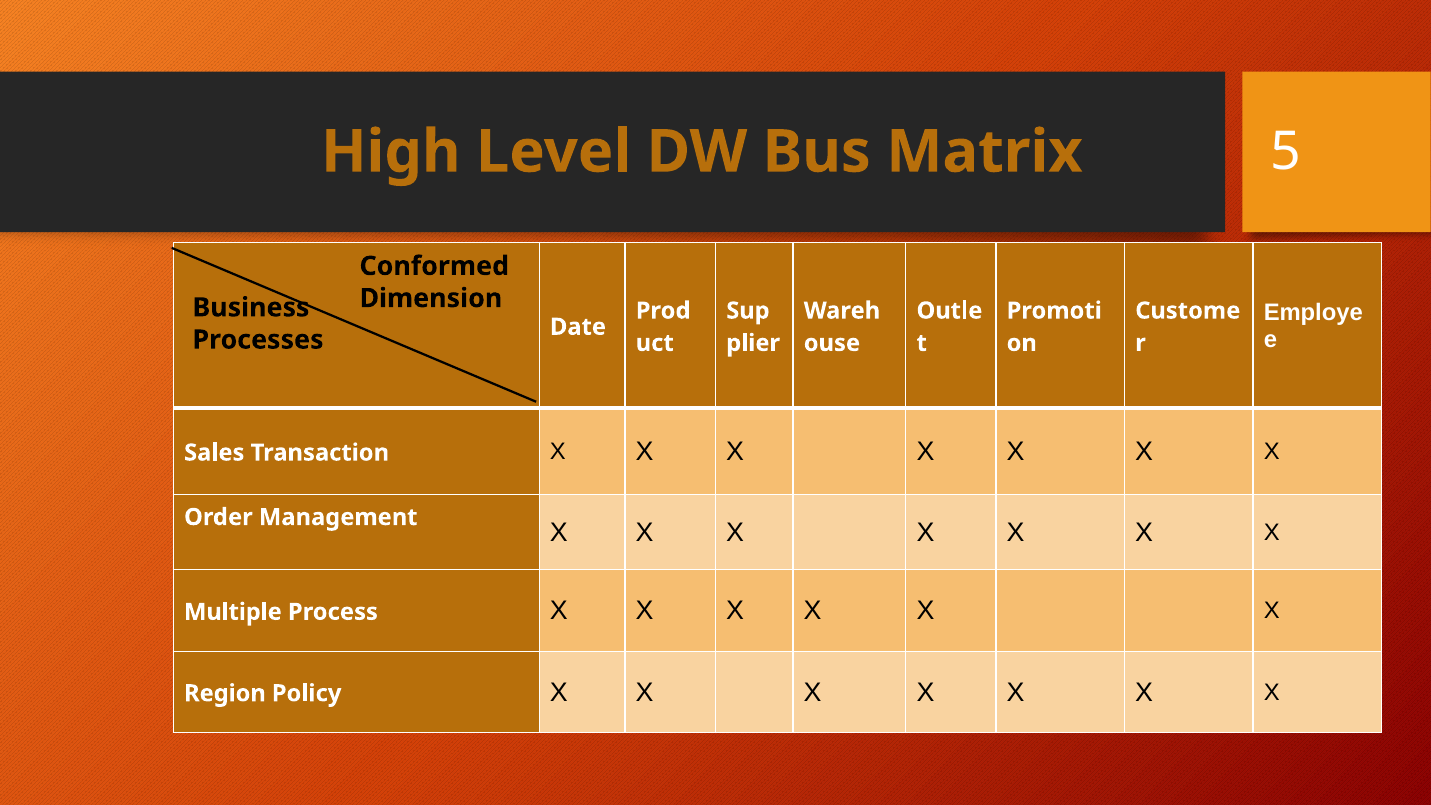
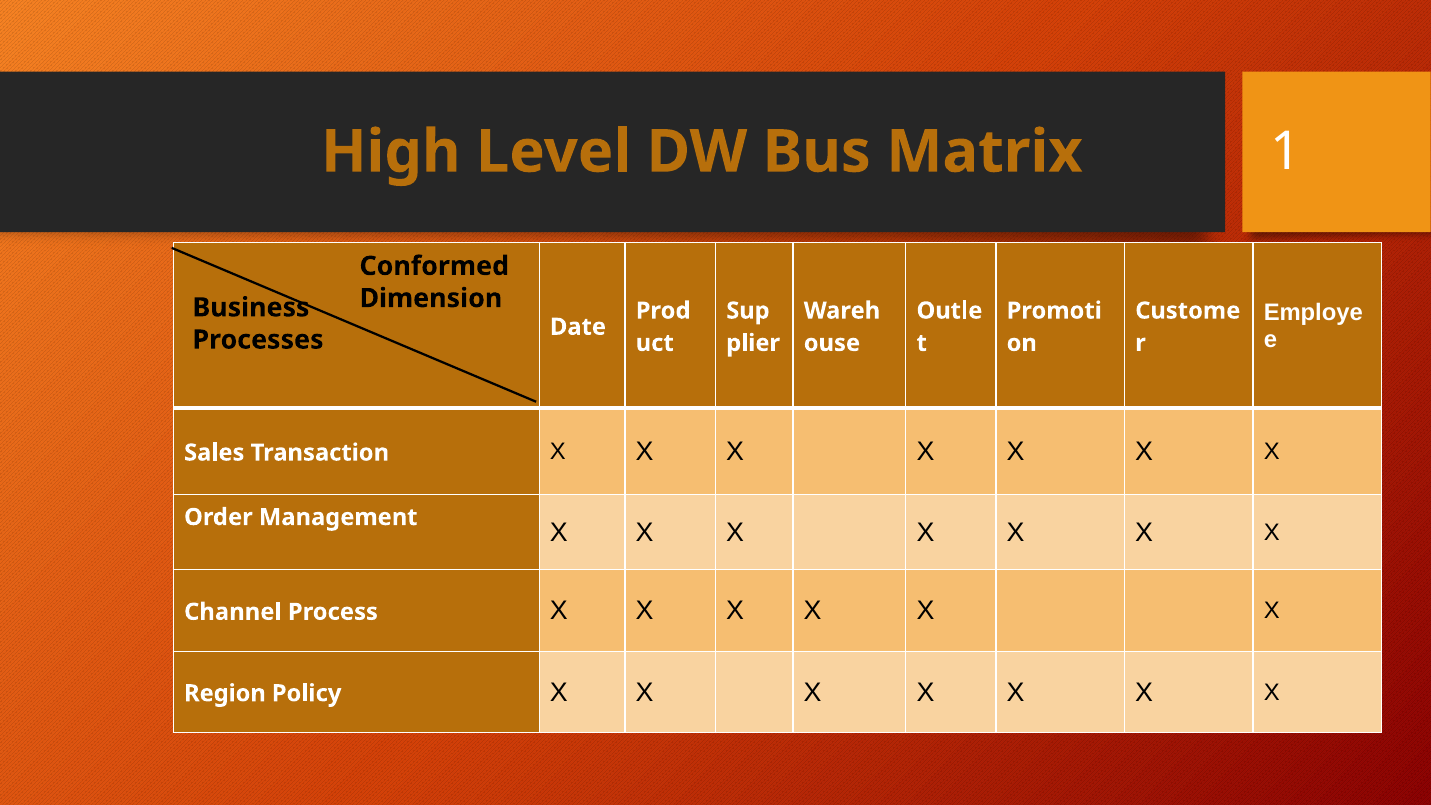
5: 5 -> 1
Multiple: Multiple -> Channel
